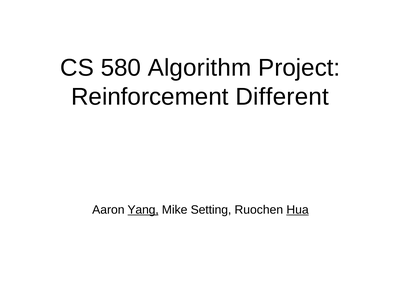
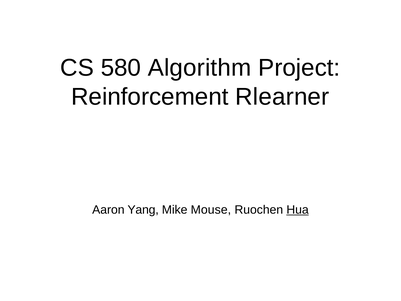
Different: Different -> Rlearner
Yang underline: present -> none
Setting: Setting -> Mouse
